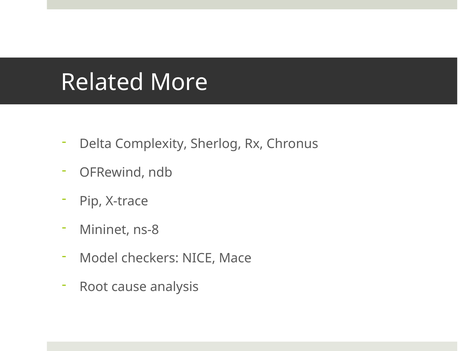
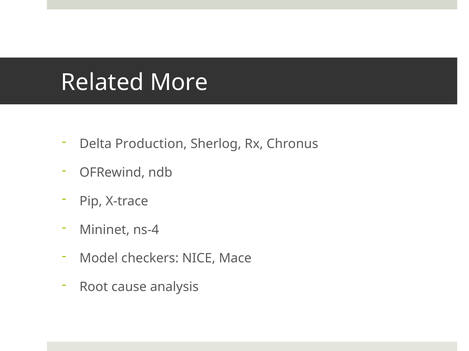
Complexity: Complexity -> Production
ns-8: ns-8 -> ns-4
